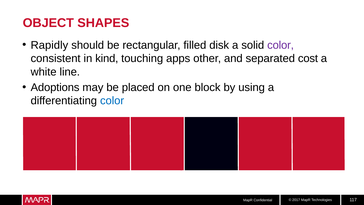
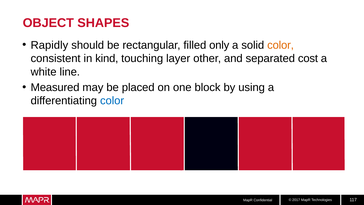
disk: disk -> only
color at (281, 45) colour: purple -> orange
apps: apps -> layer
Adoptions: Adoptions -> Measured
